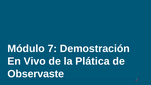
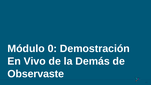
7: 7 -> 0
Plática: Plática -> Demás
